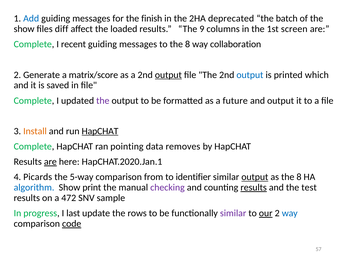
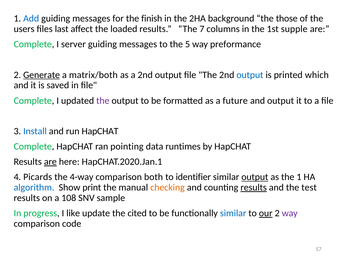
deprecated: deprecated -> background
batch: batch -> those
show at (24, 29): show -> users
diff: diff -> last
9: 9 -> 7
screen: screen -> supple
recent: recent -> server
to the 8: 8 -> 5
collaboration: collaboration -> preformance
Generate underline: none -> present
matrix/score: matrix/score -> matrix/both
output at (168, 75) underline: present -> none
Install colour: orange -> blue
HapCHAT at (100, 132) underline: present -> none
removes: removes -> runtimes
5-way: 5-way -> 4-way
from: from -> both
as the 8: 8 -> 1
checking colour: purple -> orange
472: 472 -> 108
last: last -> like
rows: rows -> cited
similar at (233, 214) colour: purple -> blue
way at (290, 214) colour: blue -> purple
code underline: present -> none
